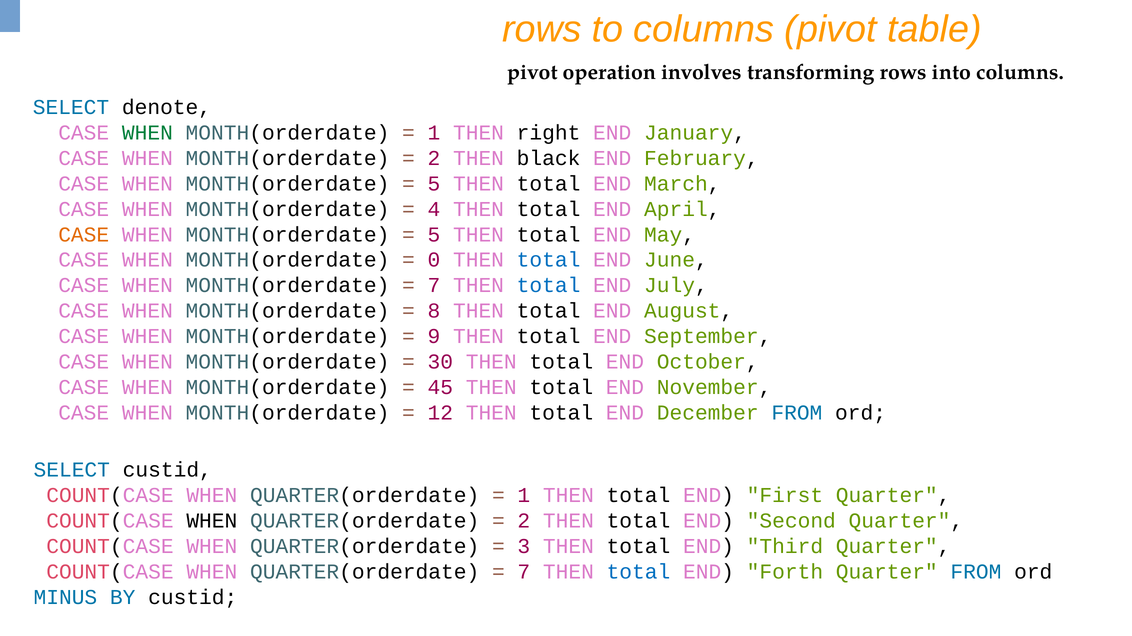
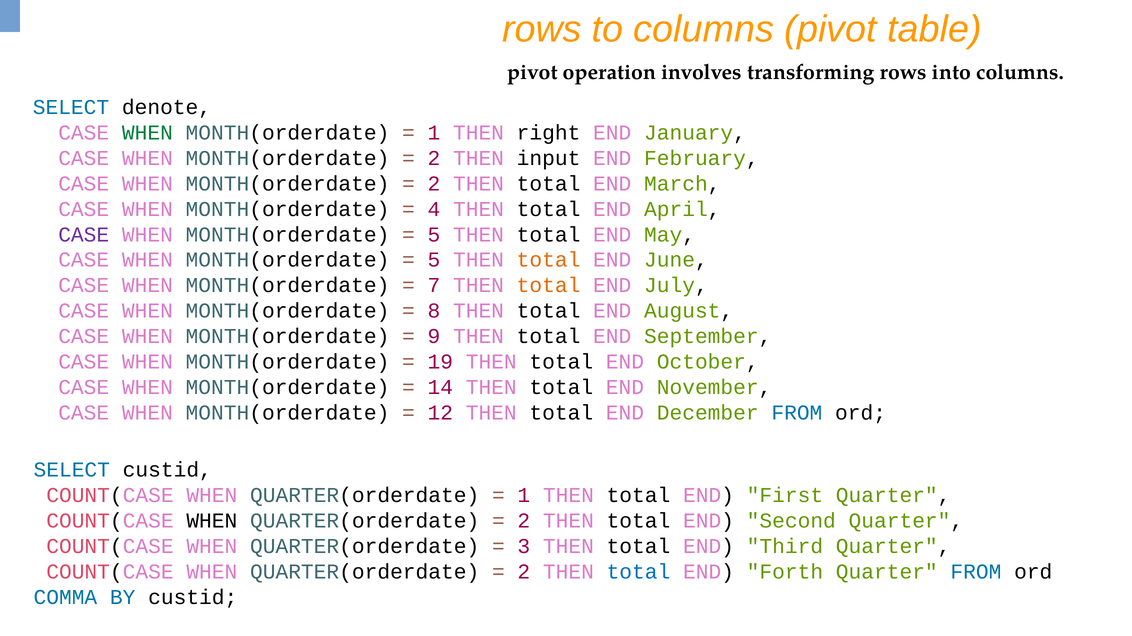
black: black -> input
5 at (434, 184): 5 -> 2
CASE at (84, 235) colour: orange -> purple
0 at (434, 260): 0 -> 5
total at (549, 260) colour: blue -> orange
total at (549, 286) colour: blue -> orange
30: 30 -> 19
45: 45 -> 14
7 at (524, 572): 7 -> 2
MINUS: MINUS -> COMMA
